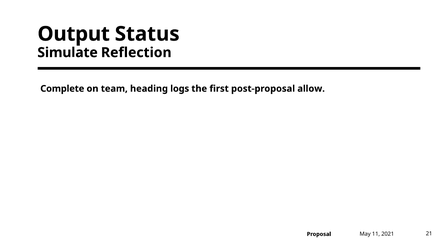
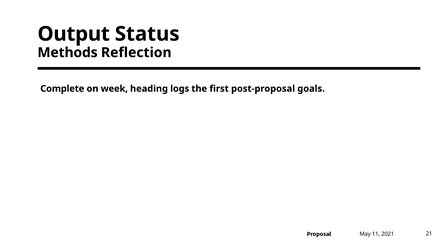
Simulate: Simulate -> Methods
team: team -> week
allow: allow -> goals
